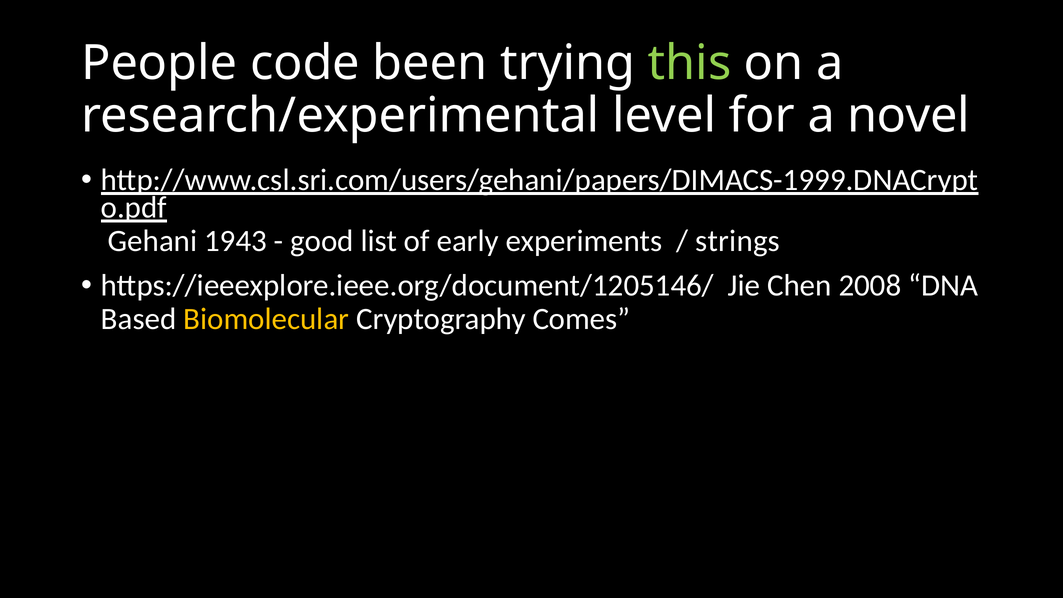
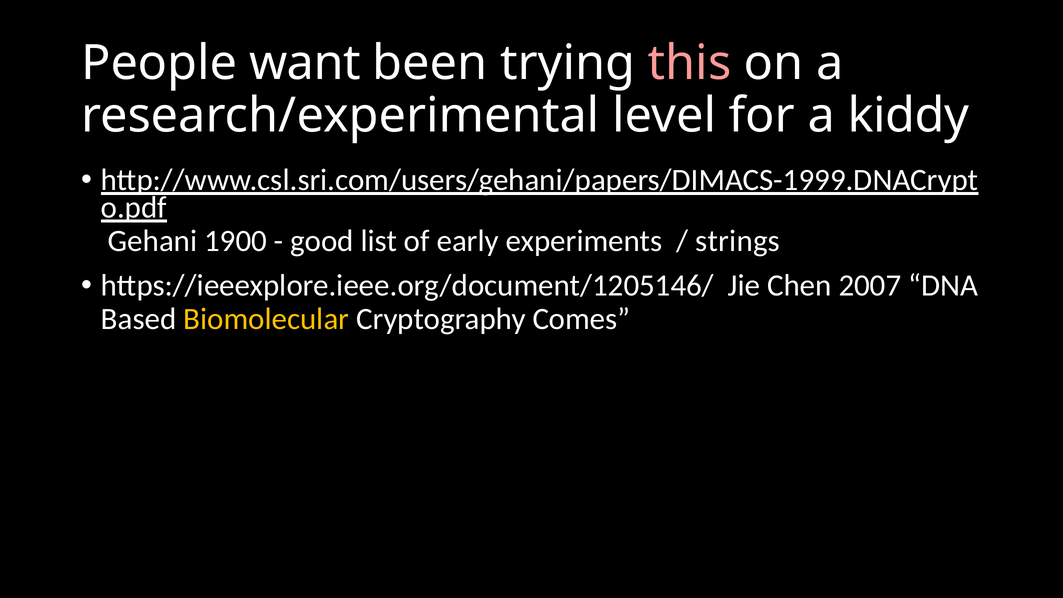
code: code -> want
this colour: light green -> pink
novel: novel -> kiddy
1943: 1943 -> 1900
2008: 2008 -> 2007
